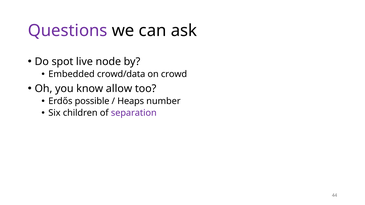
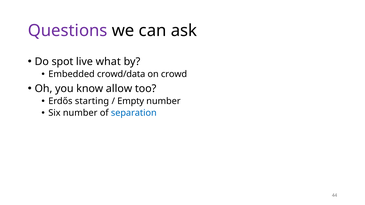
node: node -> what
possible: possible -> starting
Heaps: Heaps -> Empty
Six children: children -> number
separation colour: purple -> blue
